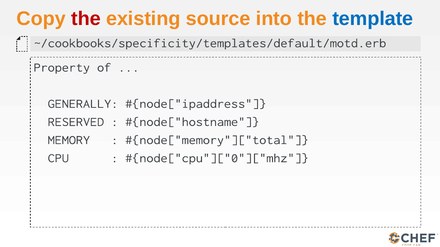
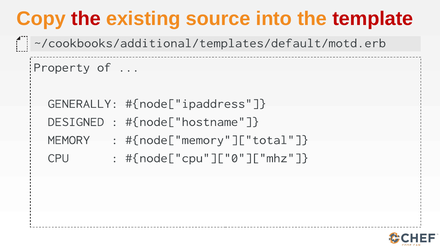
template colour: blue -> red
~/cookbooks/specificity/templates/default/motd.erb: ~/cookbooks/specificity/templates/default/motd.erb -> ~/cookbooks/additional/templates/default/motd.erb
RESERVED: RESERVED -> DESIGNED
